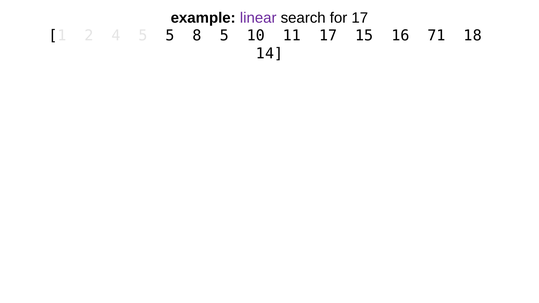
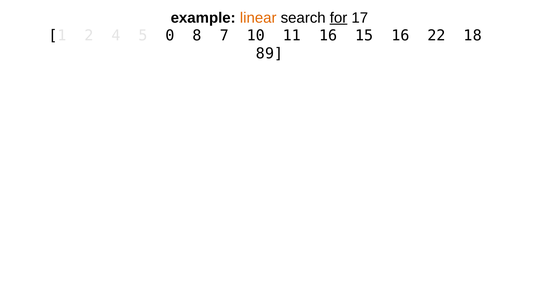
linear colour: purple -> orange
for underline: none -> present
5 5: 5 -> 0
8 5: 5 -> 7
11 17: 17 -> 16
71: 71 -> 22
14: 14 -> 89
